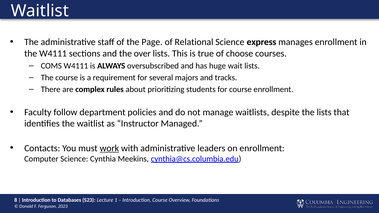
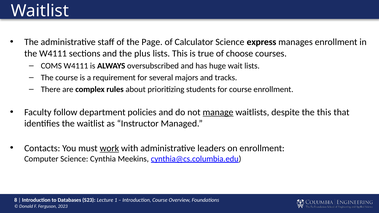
Relational: Relational -> Calculator
over: over -> plus
manage underline: none -> present
the lists: lists -> this
